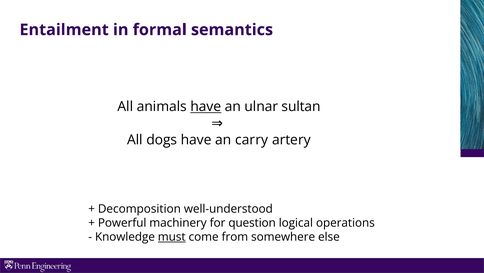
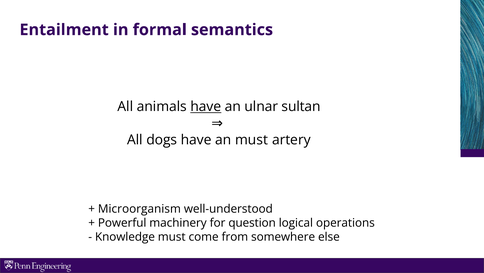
an carry: carry -> must
Decomposition: Decomposition -> Microorganism
must at (172, 236) underline: present -> none
